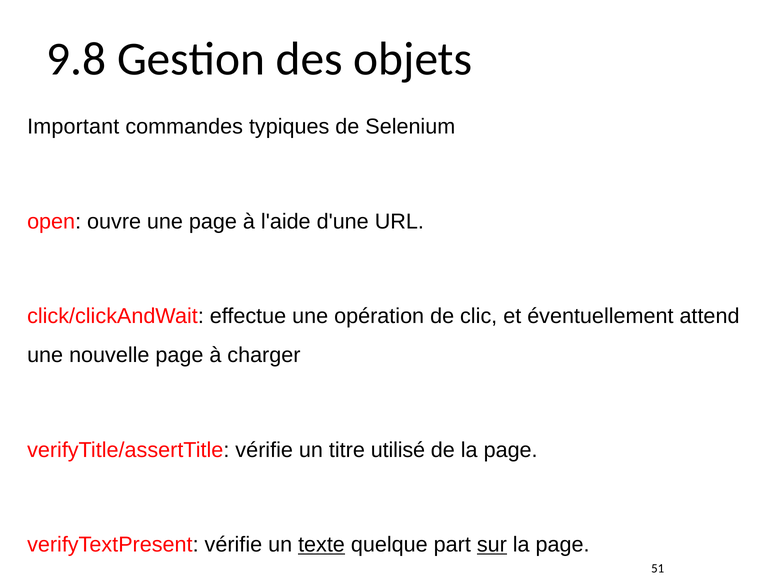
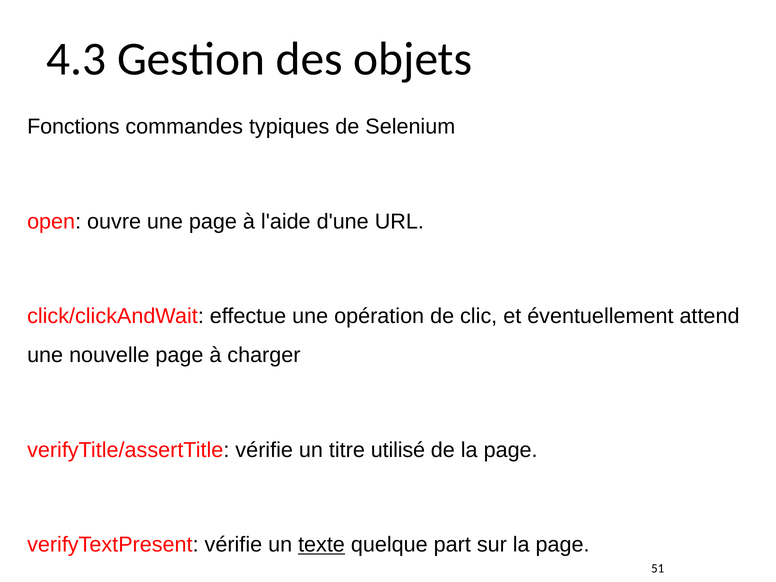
9.8: 9.8 -> 4.3
Important: Important -> Fonctions
sur underline: present -> none
